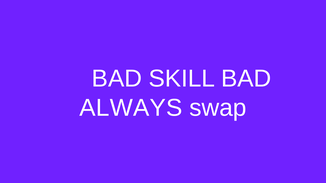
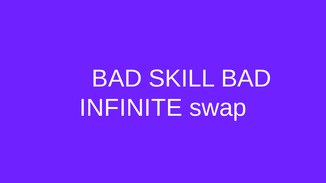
ALWAYS: ALWAYS -> INFINITE
